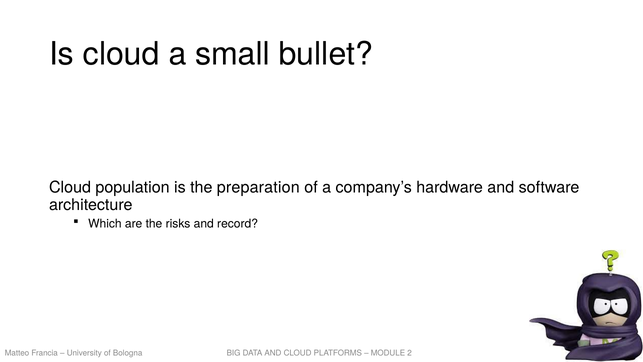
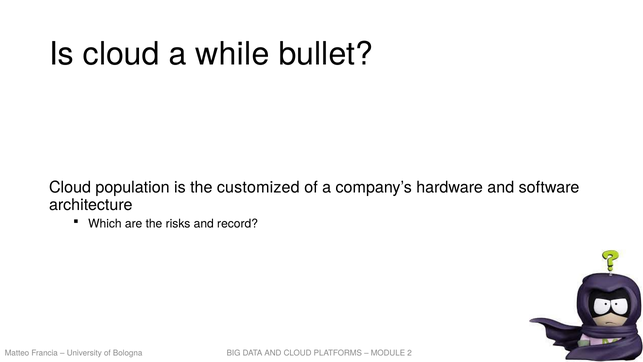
small: small -> while
preparation: preparation -> customized
